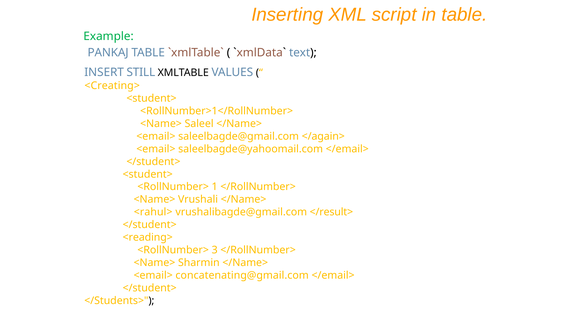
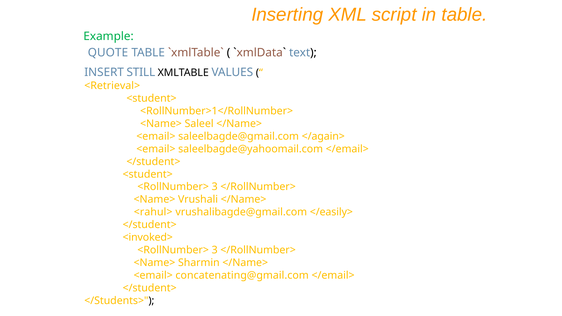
PANKAJ: PANKAJ -> QUOTE
<Creating>: <Creating> -> <Retrieval>
1 at (215, 187): 1 -> 3
</result>: </result> -> </easily>
<reading>: <reading> -> <invoked>
